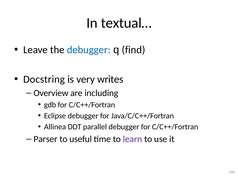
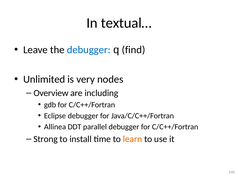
Docstring: Docstring -> Unlimited
writes: writes -> nodes
Parser: Parser -> Strong
useful: useful -> install
learn colour: purple -> orange
